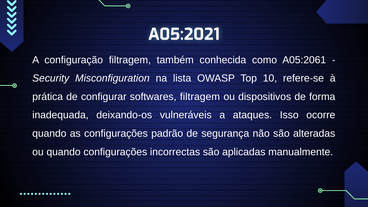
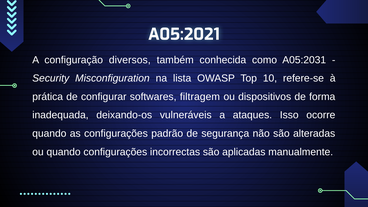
configuração filtragem: filtragem -> diversos
A05:2061: A05:2061 -> A05:2031
